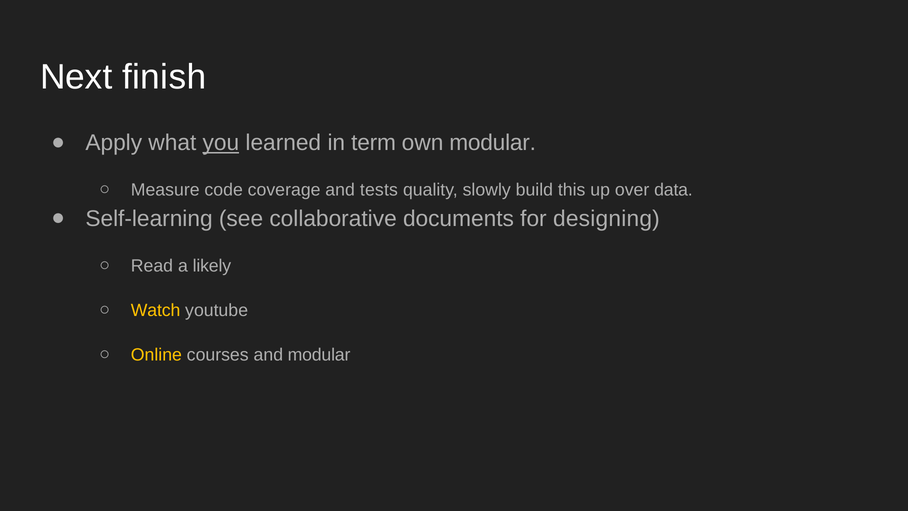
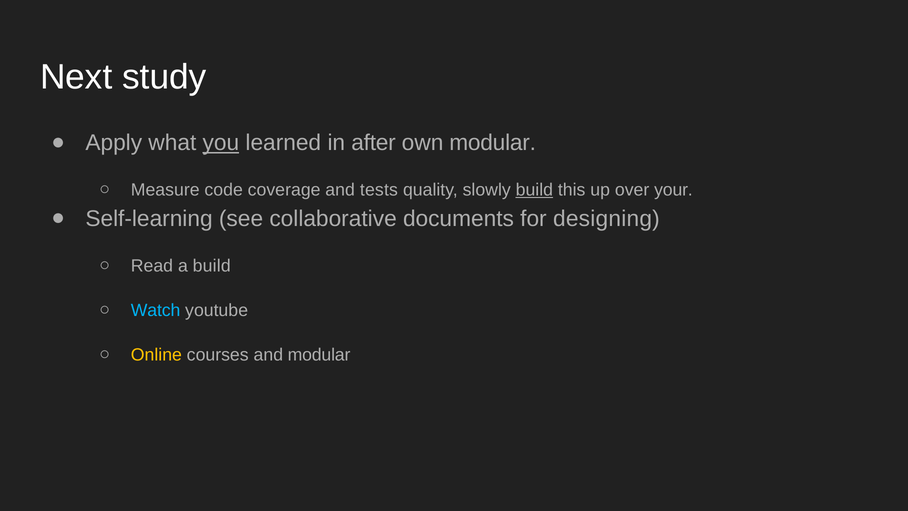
finish: finish -> study
term: term -> after
build at (534, 190) underline: none -> present
data: data -> your
a likely: likely -> build
Watch colour: yellow -> light blue
